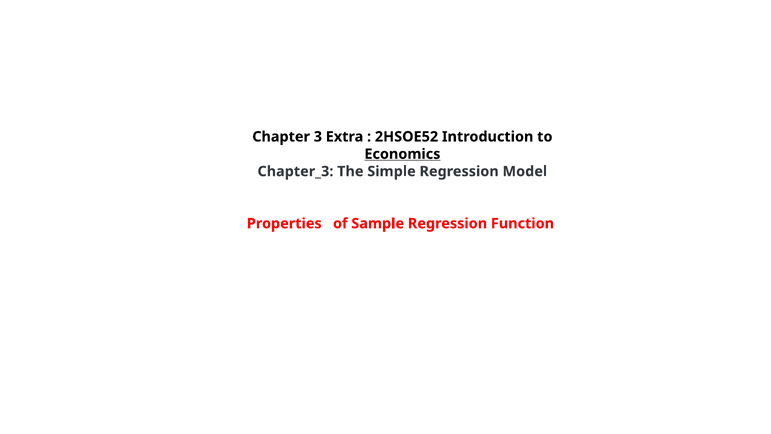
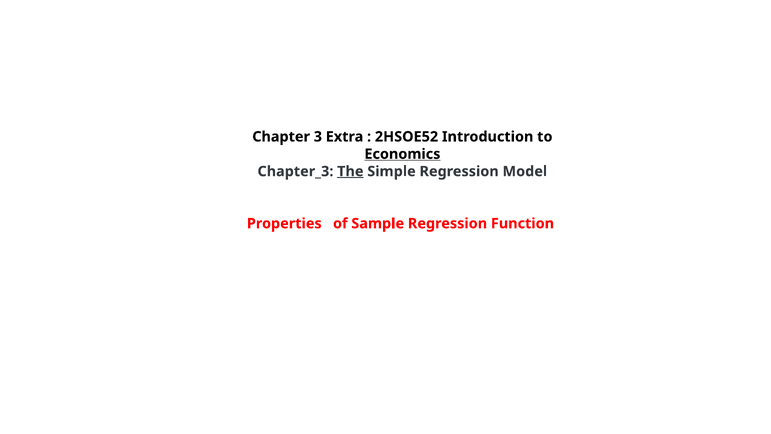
The underline: none -> present
